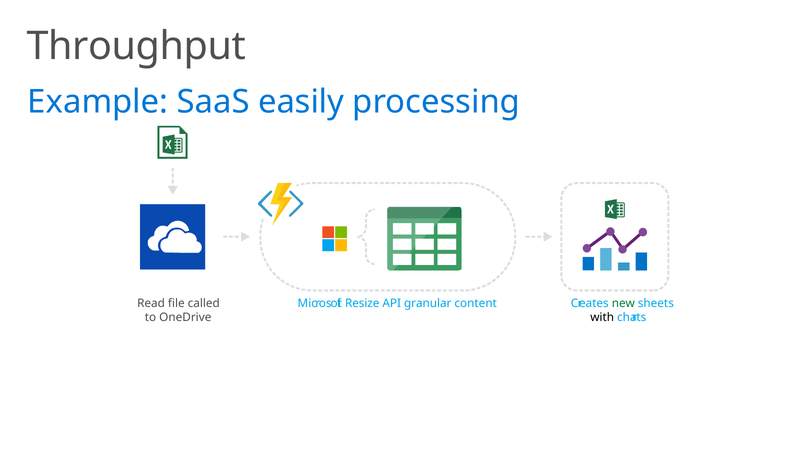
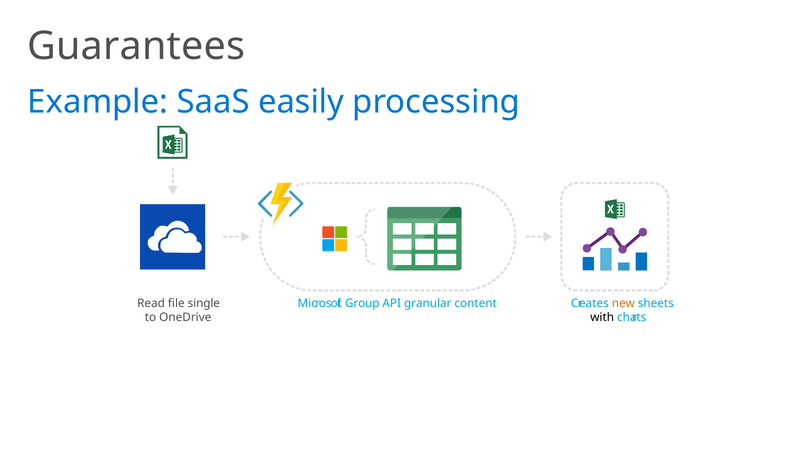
Throughput: Throughput -> Guarantees
called: called -> single
Resize: Resize -> Group
new colour: green -> orange
